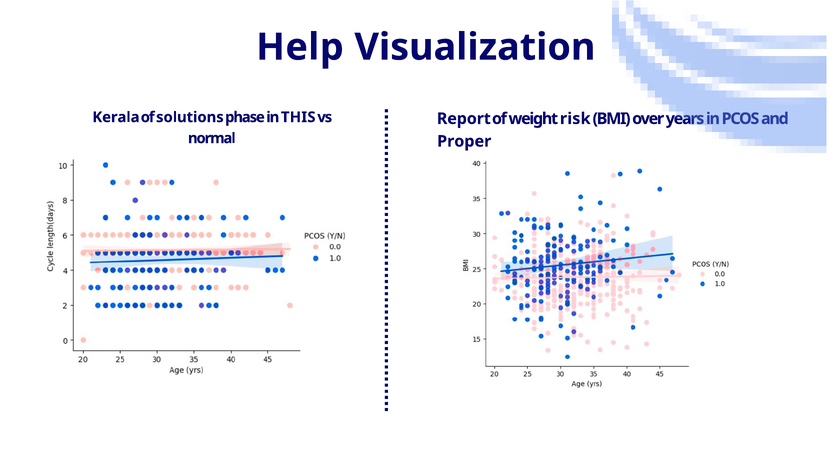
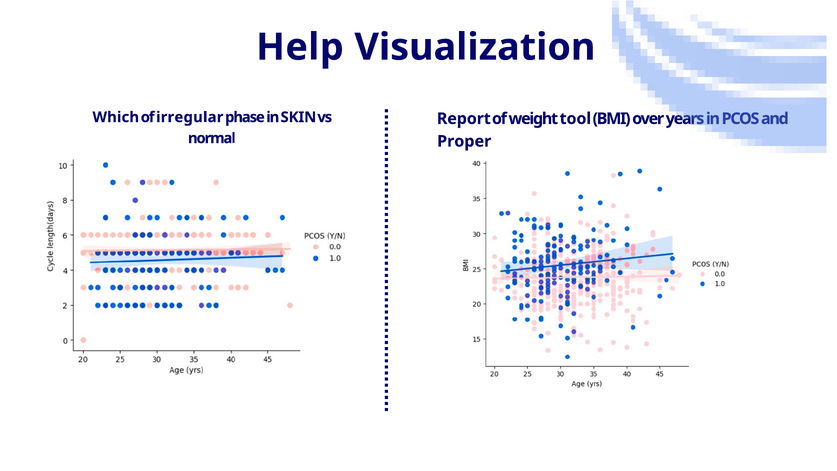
Kerala: Kerala -> Which
solutions: solutions -> irregular
THIS: THIS -> SKIN
risk: risk -> tool
